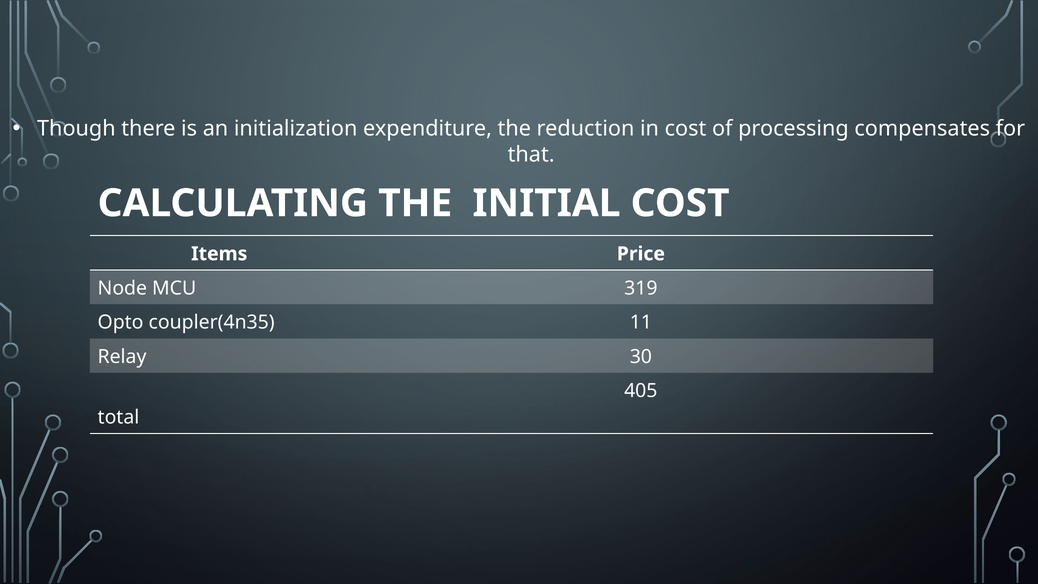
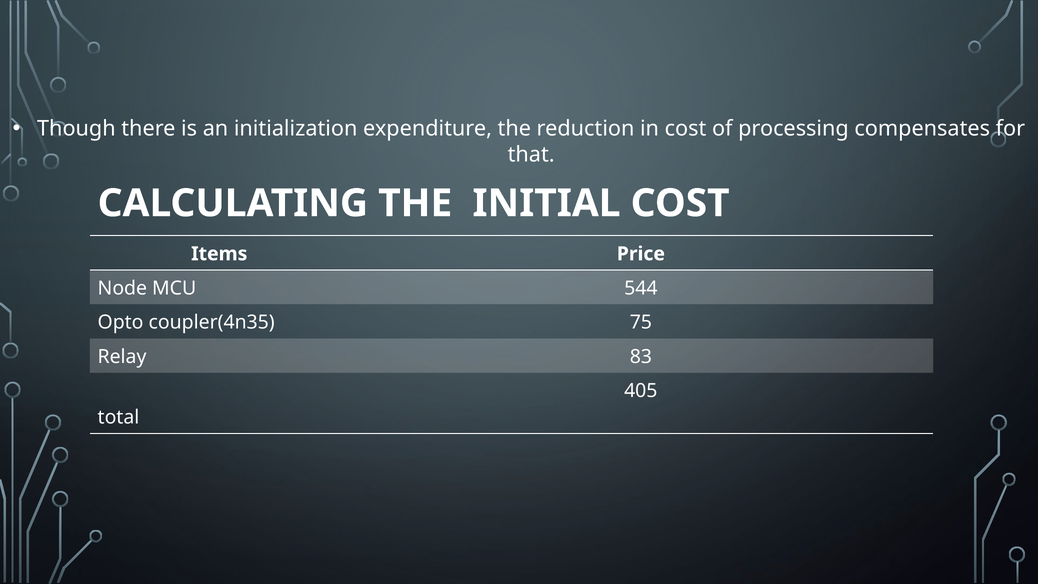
319: 319 -> 544
11: 11 -> 75
30: 30 -> 83
